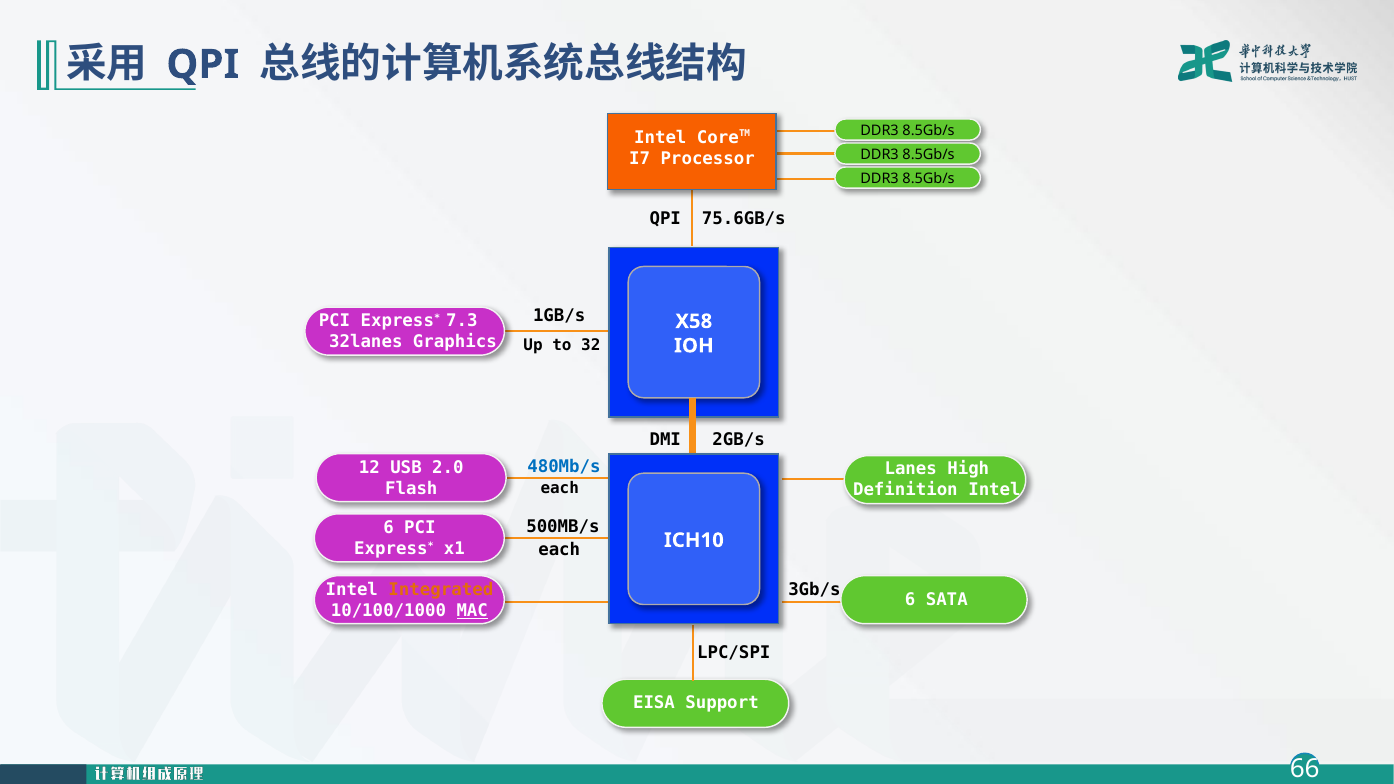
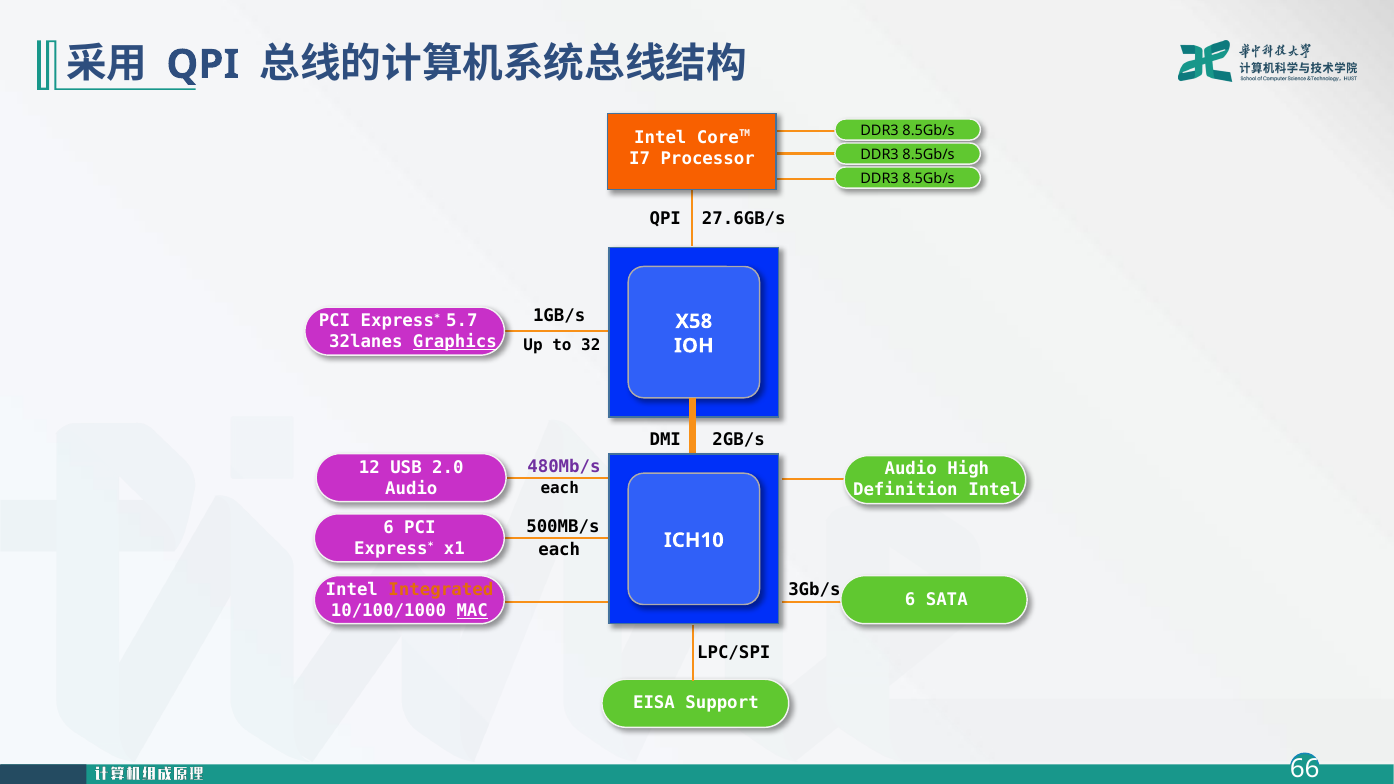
75.6GB/s: 75.6GB/s -> 27.6GB/s
7.3: 7.3 -> 5.7
Graphics underline: none -> present
480Mb/s colour: blue -> purple
Lanes at (911, 469): Lanes -> Audio
Flash at (411, 489): Flash -> Audio
